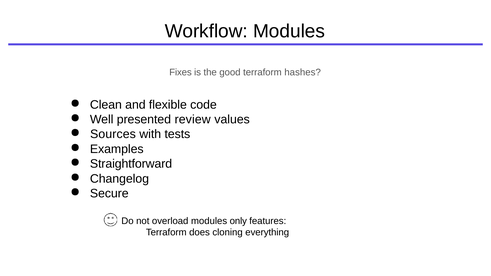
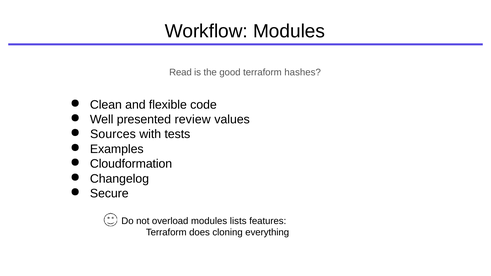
Fixes: Fixes -> Read
Straightforward: Straightforward -> Cloudformation
only: only -> lists
